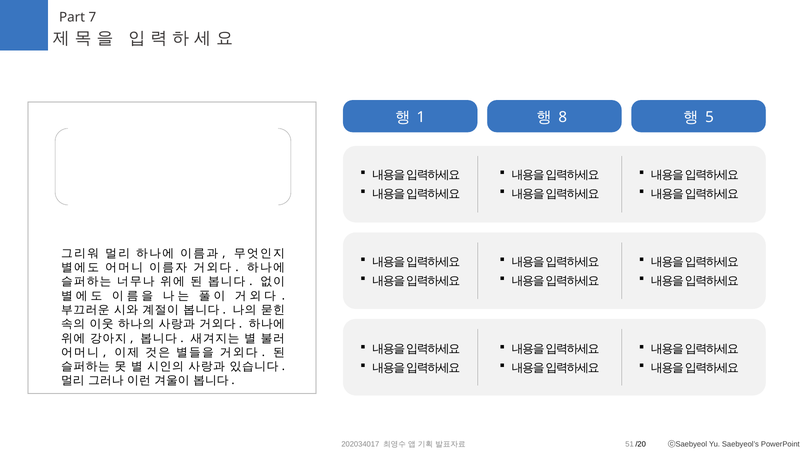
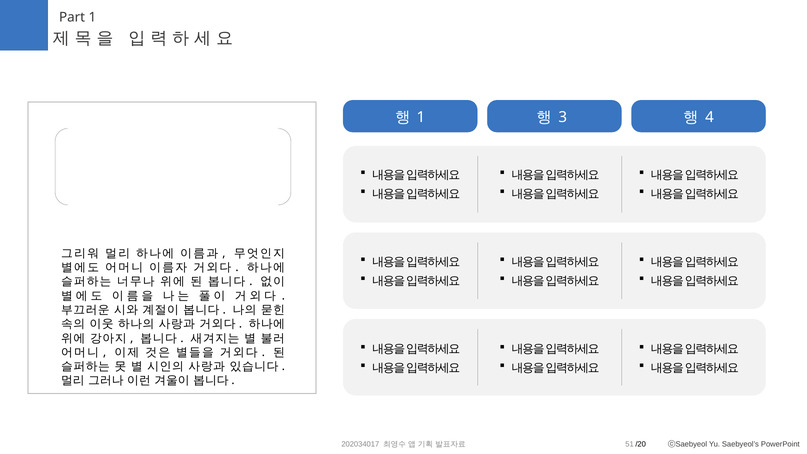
Part 7: 7 -> 1
8: 8 -> 3
5: 5 -> 4
